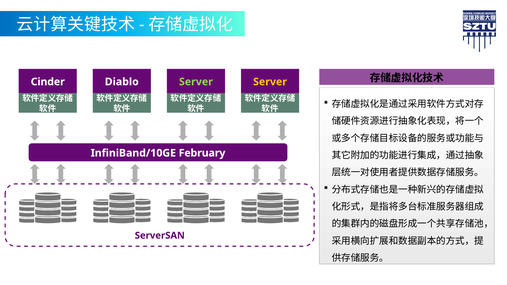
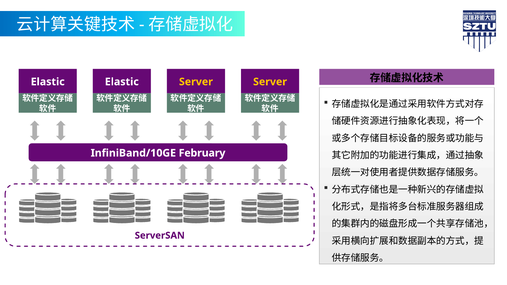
Cinder at (48, 82): Cinder -> Elastic
Diablo at (122, 82): Diablo -> Elastic
Server at (196, 82) colour: light green -> yellow
